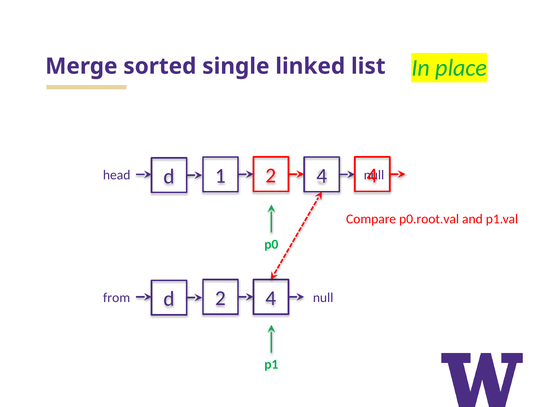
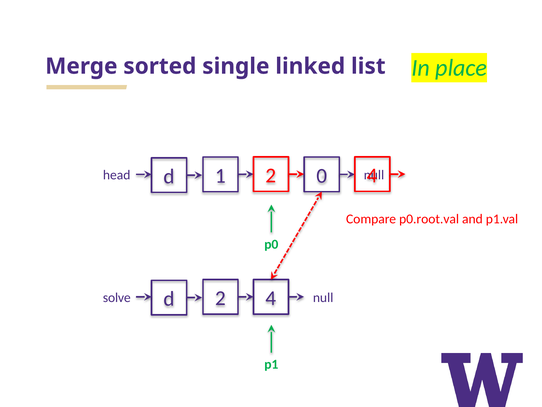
d 4: 4 -> 0
from: from -> solve
